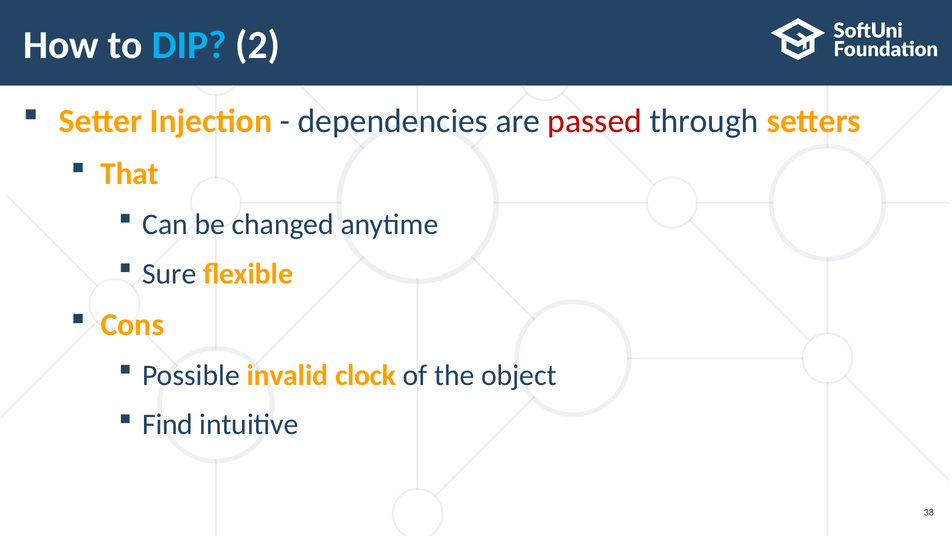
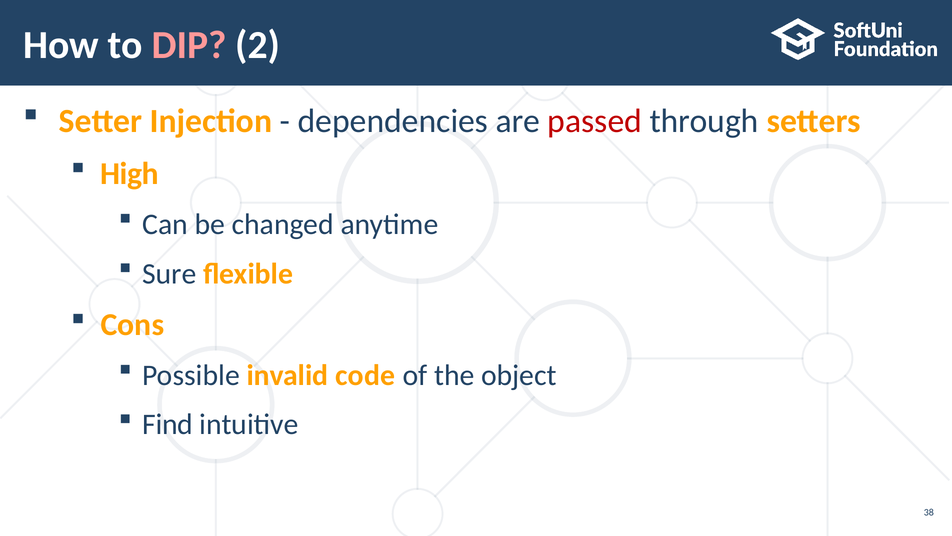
DIP colour: light blue -> pink
That: That -> High
clock: clock -> code
